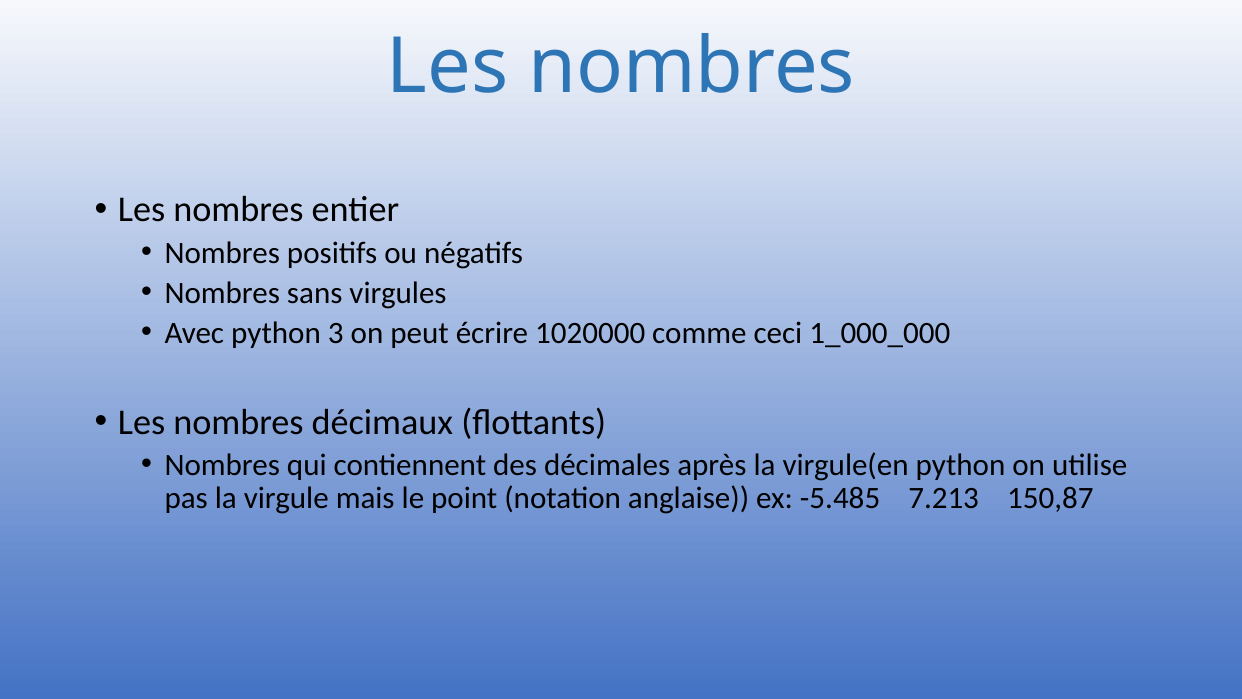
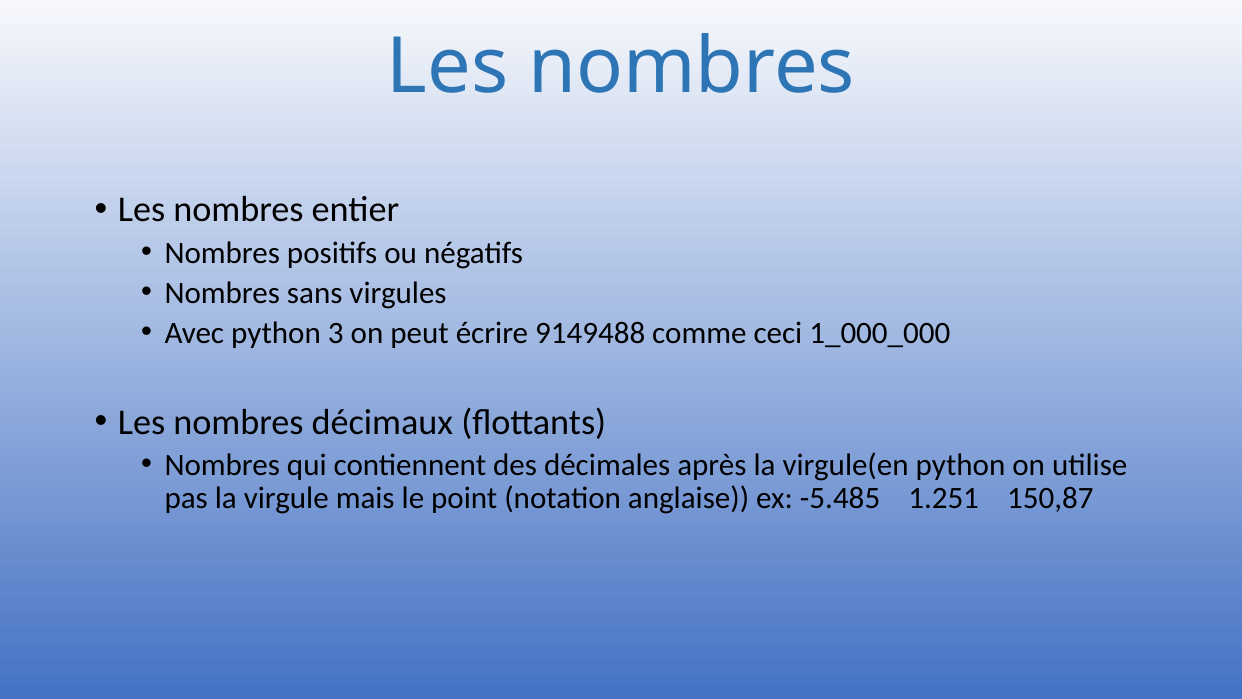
1020000: 1020000 -> 9149488
7.213: 7.213 -> 1.251
